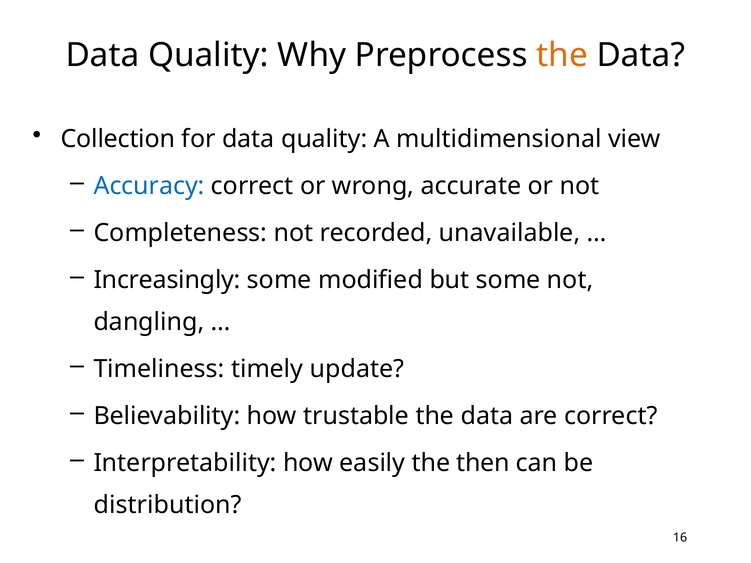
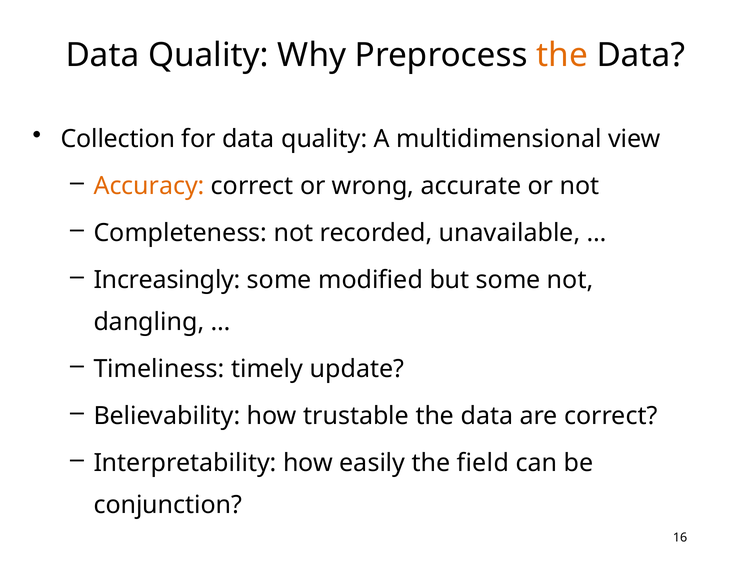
Accuracy colour: blue -> orange
then: then -> field
distribution: distribution -> conjunction
